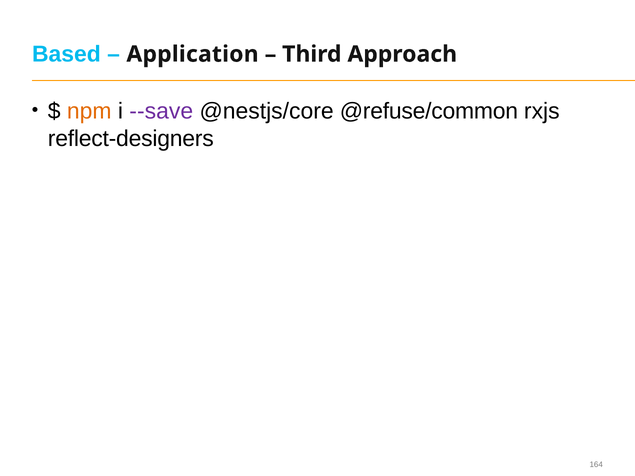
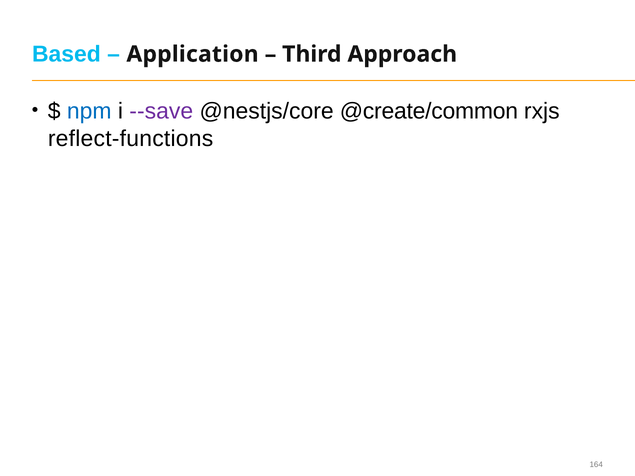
npm colour: orange -> blue
@refuse/common: @refuse/common -> @create/common
reflect-designers: reflect-designers -> reflect-functions
